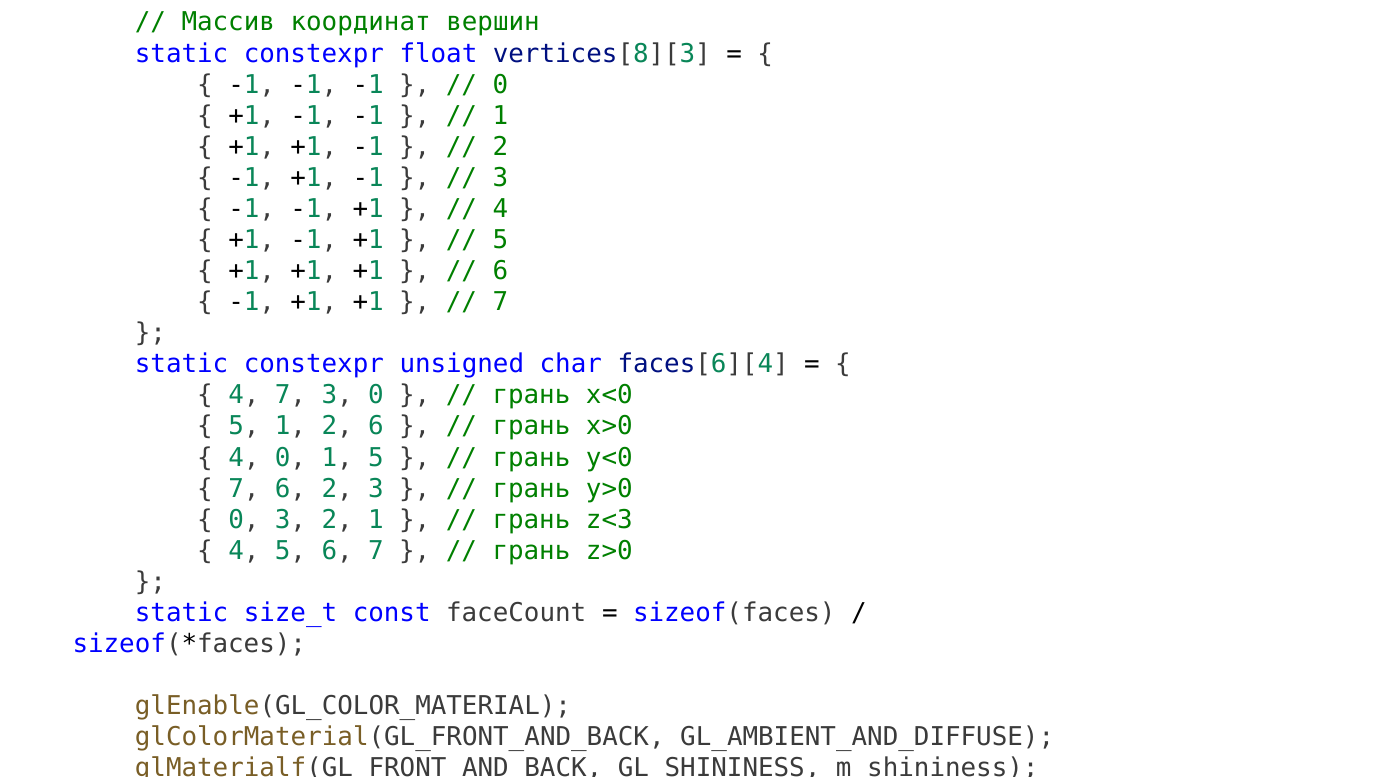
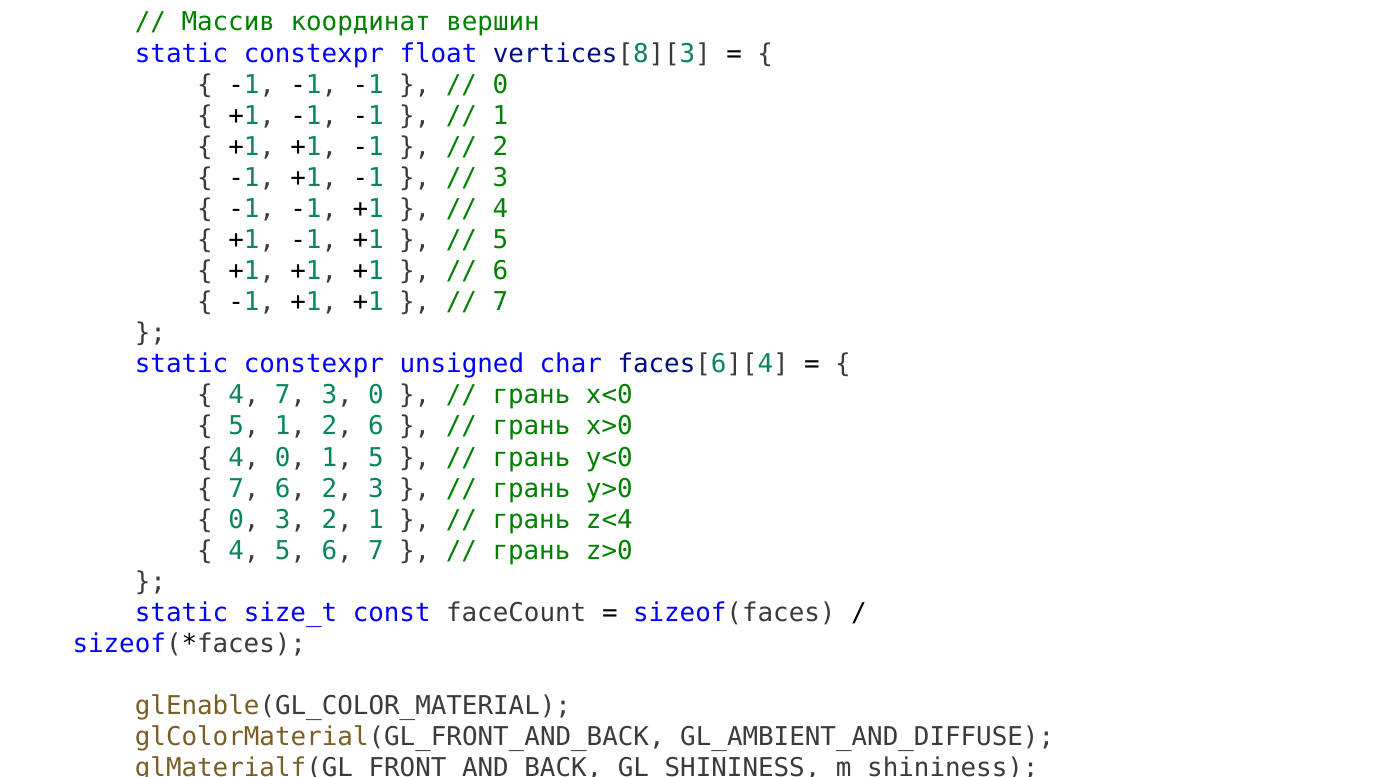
z<3: z<3 -> z<4
